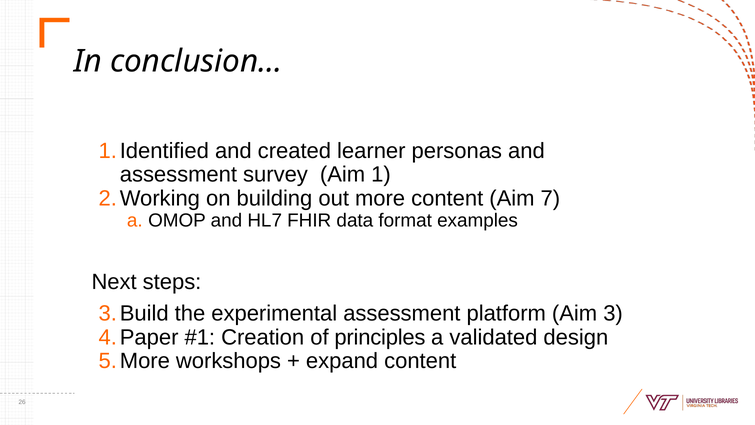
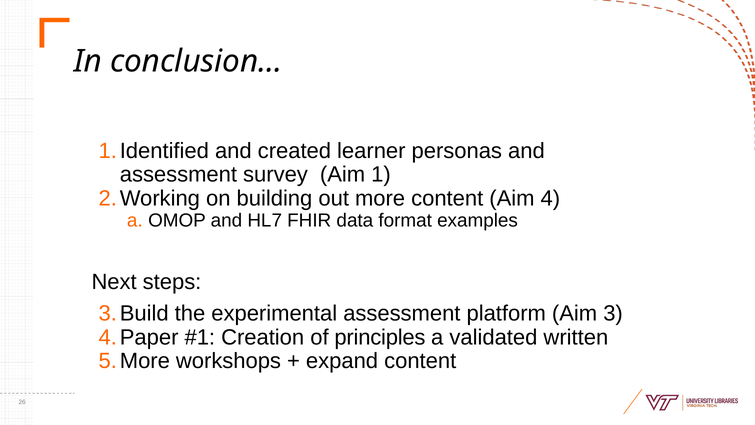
7: 7 -> 4
design: design -> written
